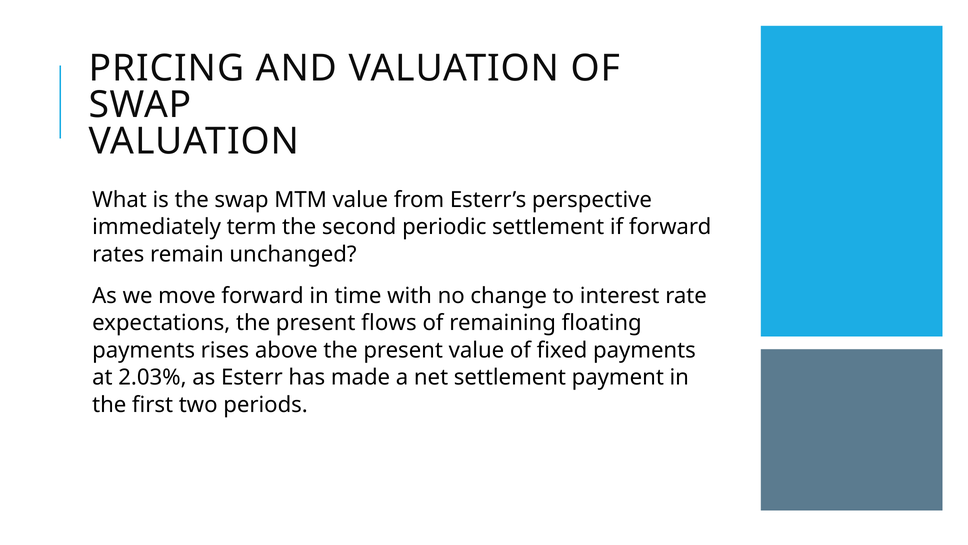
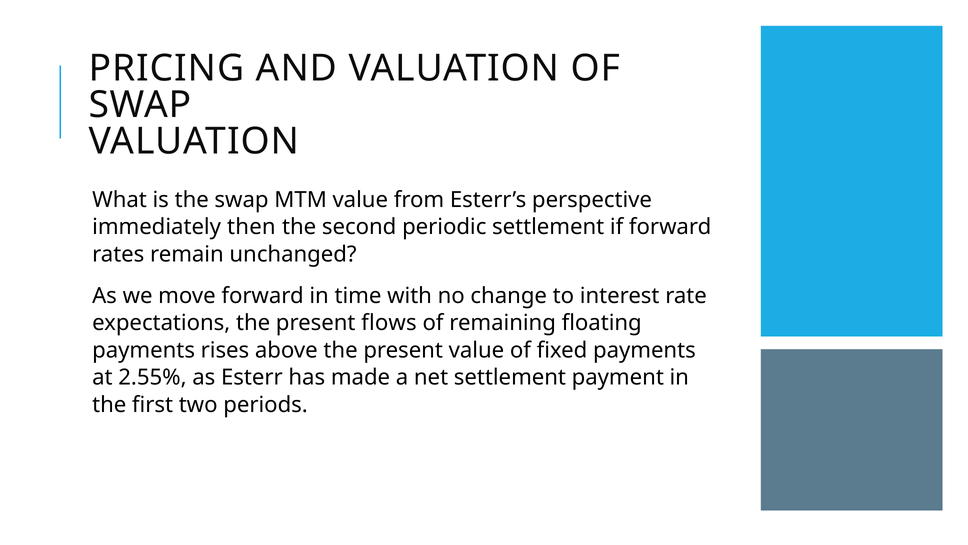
term: term -> then
2.03%: 2.03% -> 2.55%
